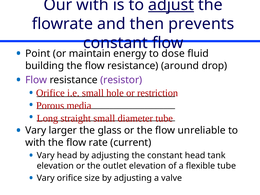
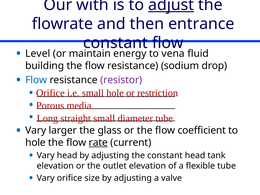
prevents: prevents -> entrance
Point: Point -> Level
dose: dose -> vena
around: around -> sodium
Flow at (36, 80) colour: purple -> blue
unreliable: unreliable -> coefficient
with at (35, 143): with -> hole
rate underline: none -> present
